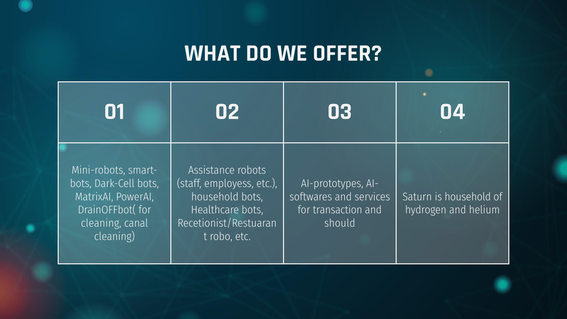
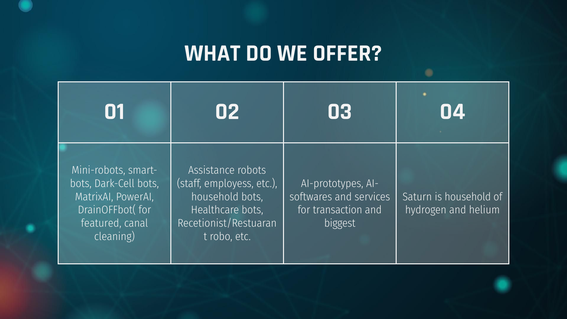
cleaning at (101, 223): cleaning -> featured
should: should -> biggest
